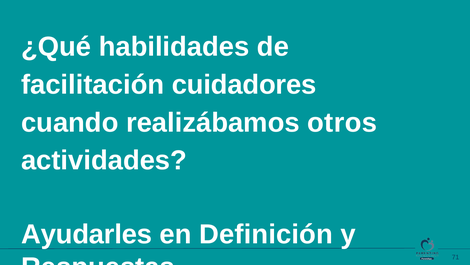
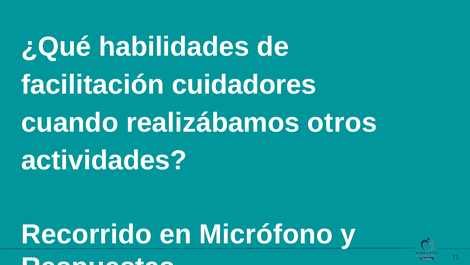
Ayudarles: Ayudarles -> Recorrido
Definición: Definición -> Micrófono
